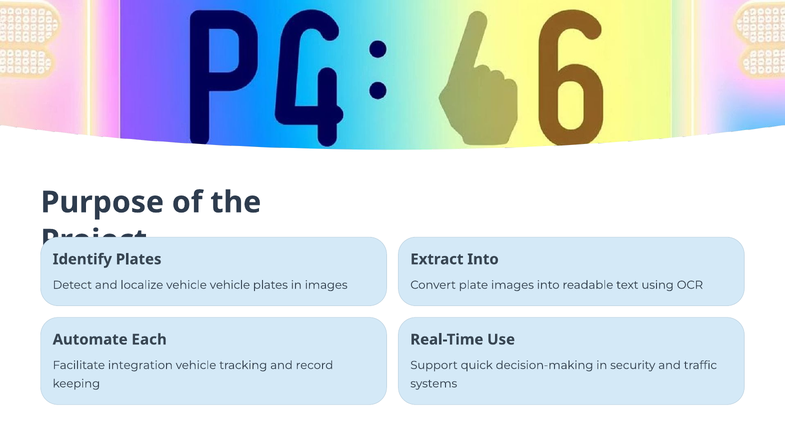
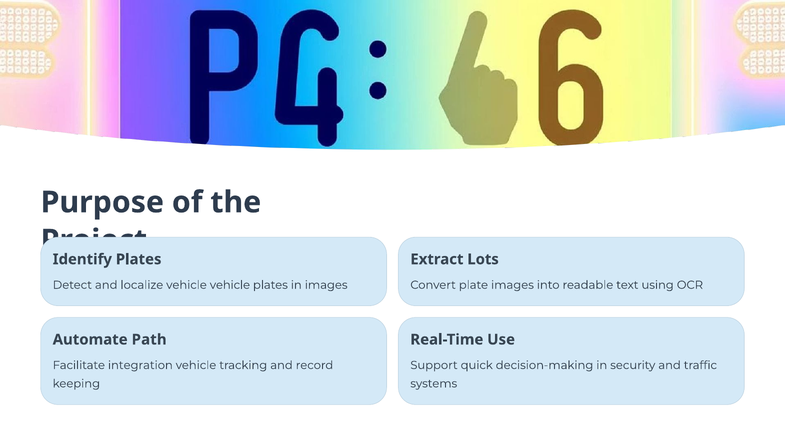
Extract Into: Into -> Lots
Each: Each -> Path
